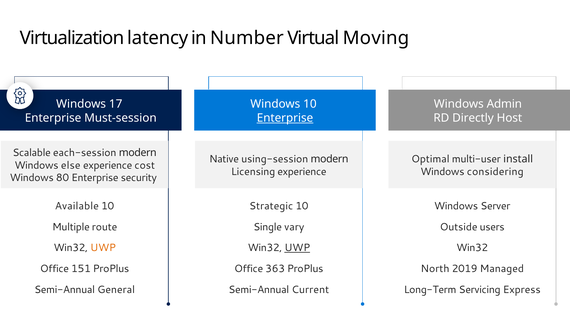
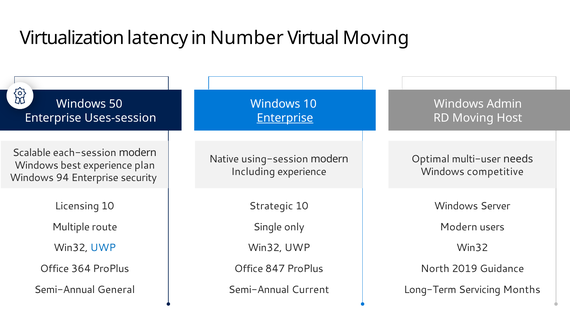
17: 17 -> 50
Must-session: Must-session -> Uses-session
RD Directly: Directly -> Moving
install: install -> needs
else: else -> best
cost: cost -> plan
Licensing: Licensing -> Including
considering: considering -> competitive
80: 80 -> 94
Available: Available -> Licensing
vary: vary -> only
Outside at (459, 227): Outside -> Modern
UWP at (103, 247) colour: orange -> blue
UWP at (297, 247) underline: present -> none
151: 151 -> 364
363: 363 -> 847
Managed: Managed -> Guidance
Express: Express -> Months
